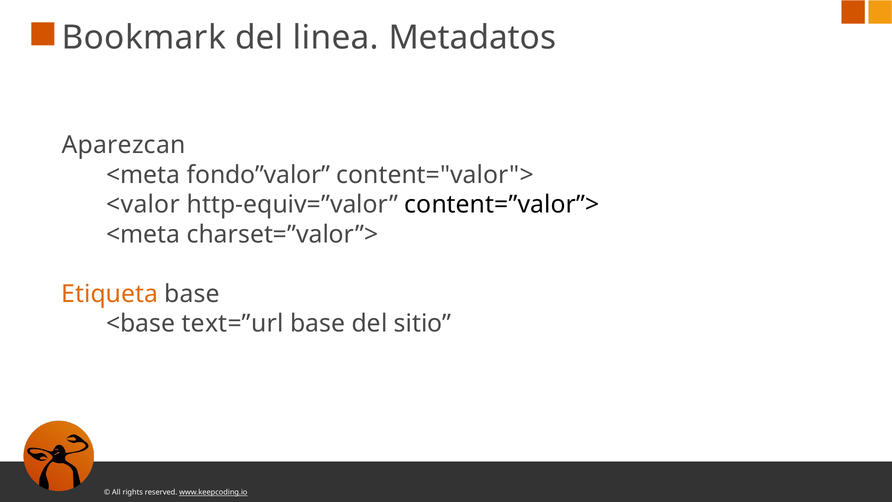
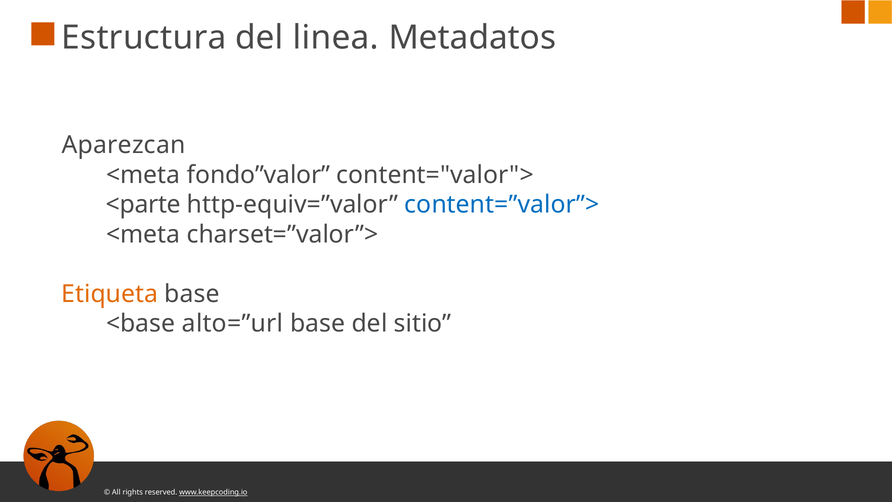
Bookmark: Bookmark -> Estructura
<valor: <valor -> <parte
content=”valor”> colour: black -> blue
text=”url: text=”url -> alto=”url
